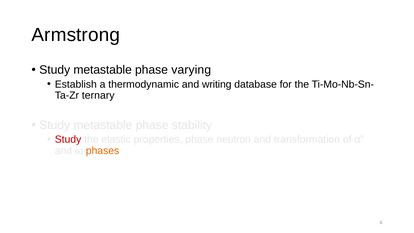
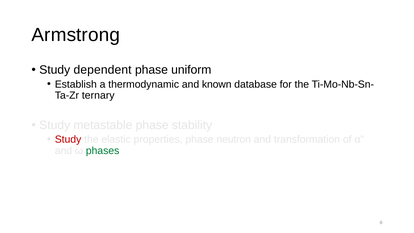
metastable at (103, 70): metastable -> dependent
varying: varying -> uniform
writing: writing -> known
phases colour: orange -> green
